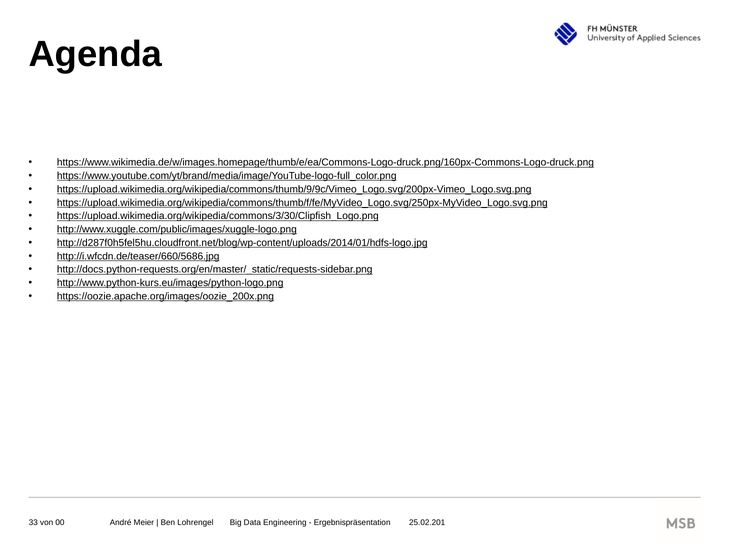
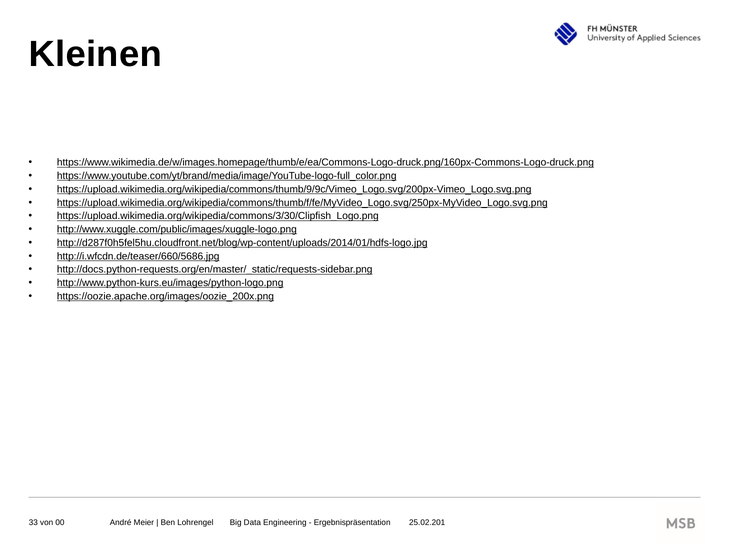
Agenda: Agenda -> Kleinen
